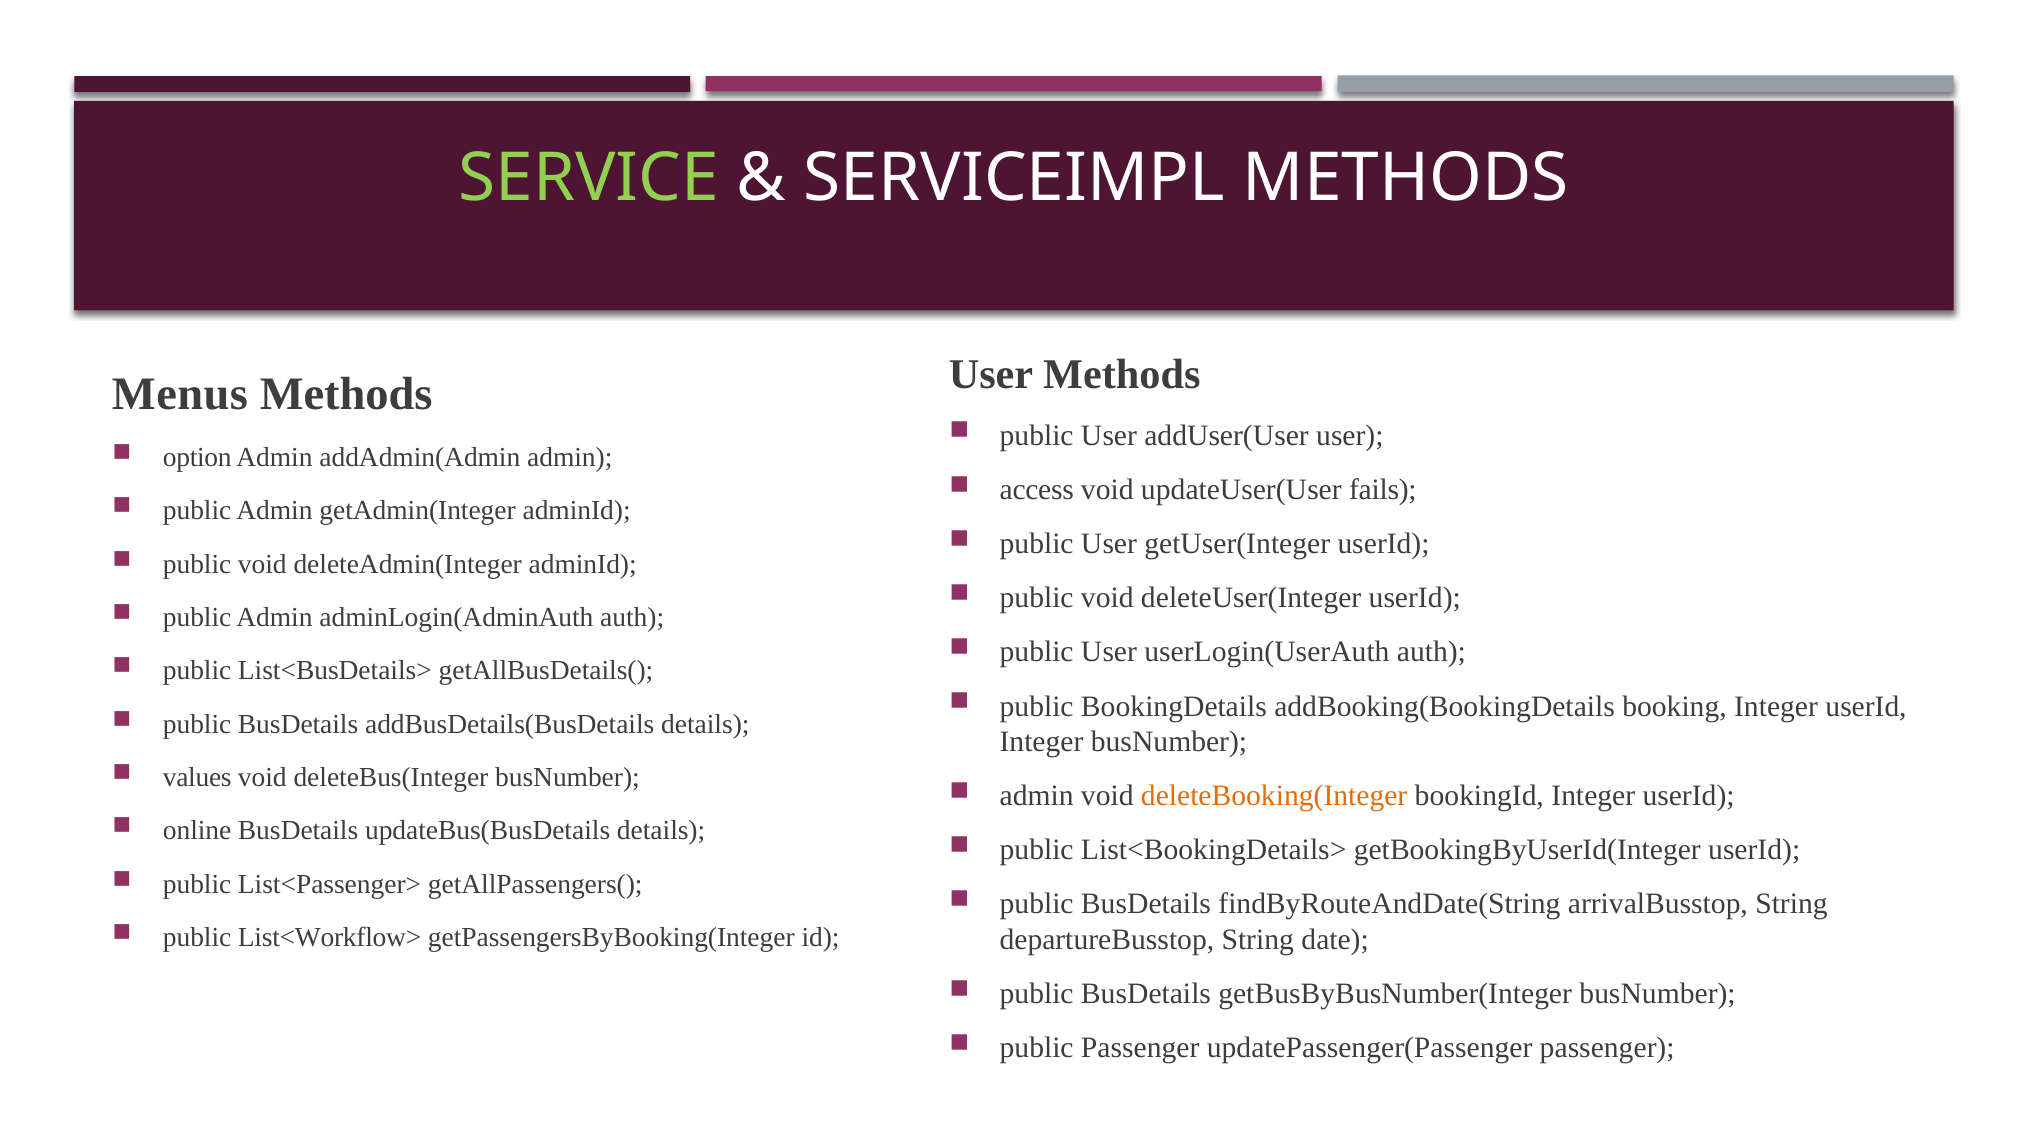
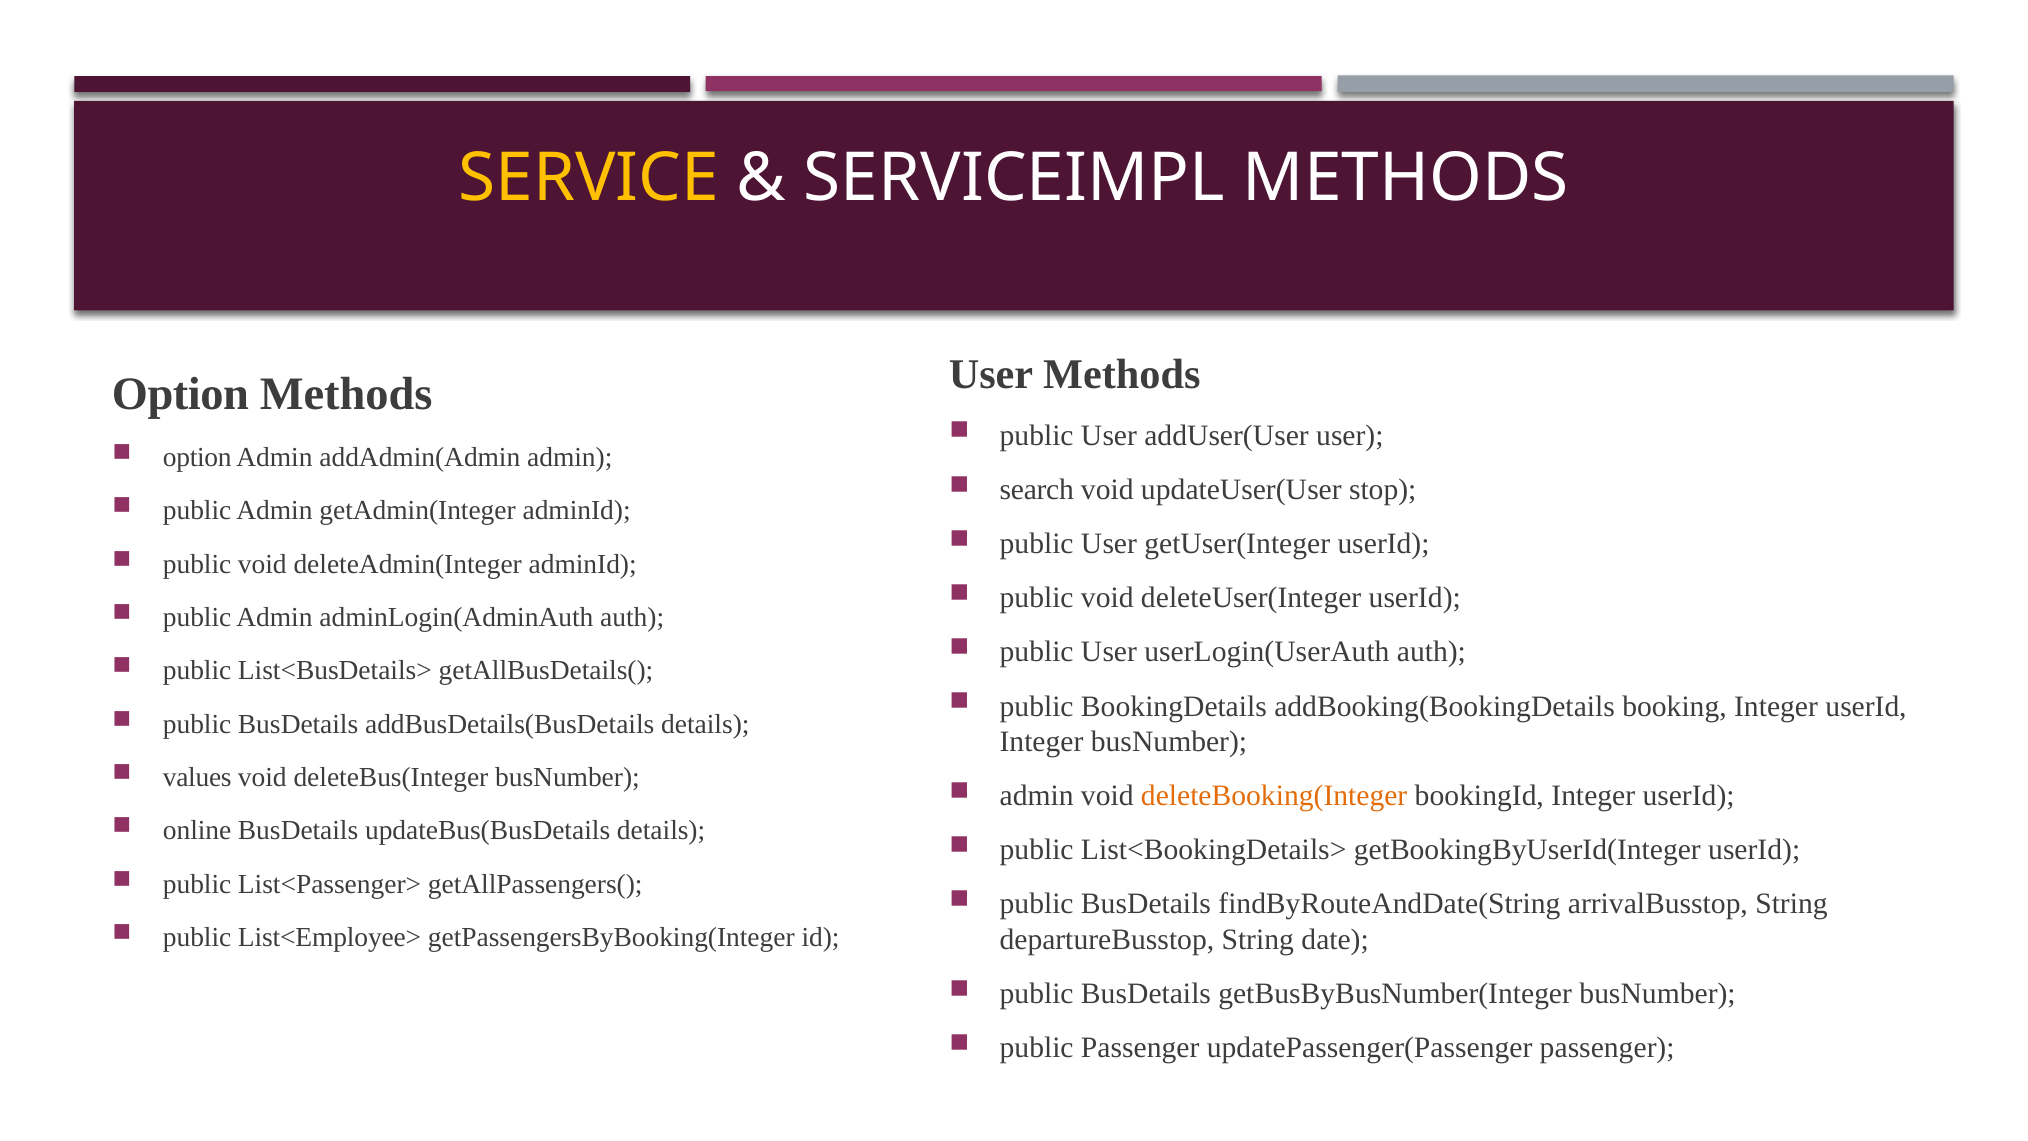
SERVICE colour: light green -> yellow
Menus at (180, 394): Menus -> Option
access: access -> search
fails: fails -> stop
List<Workflow>: List<Workflow> -> List<Employee>
